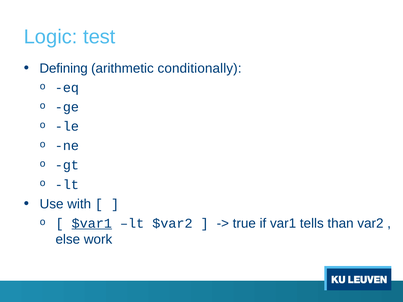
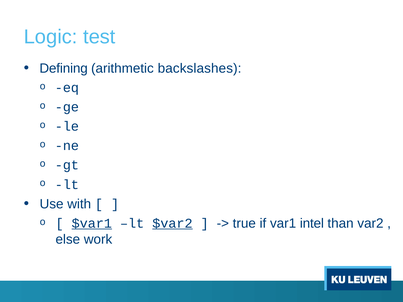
conditionally: conditionally -> backslashes
$var2 underline: none -> present
tells: tells -> intel
